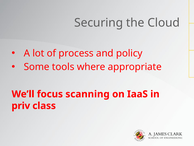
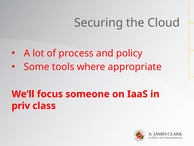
scanning: scanning -> someone
